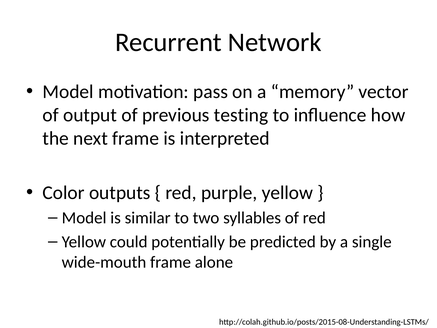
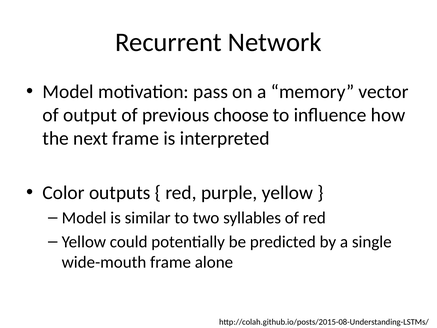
testing: testing -> choose
